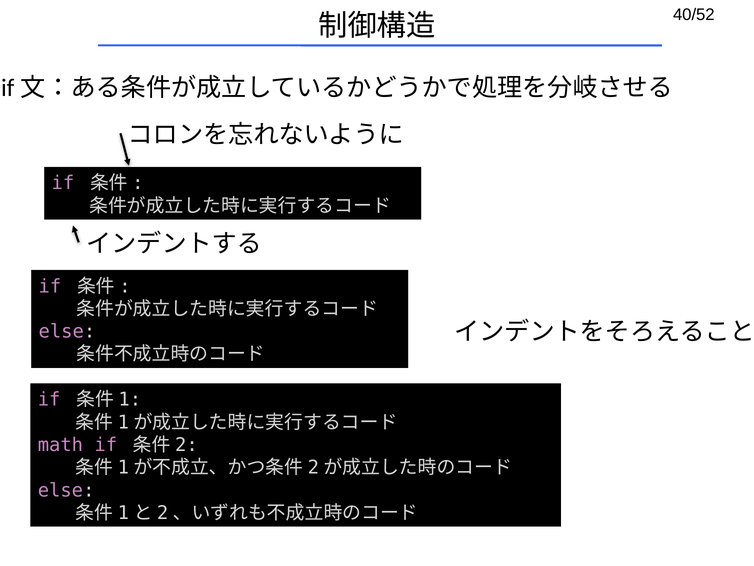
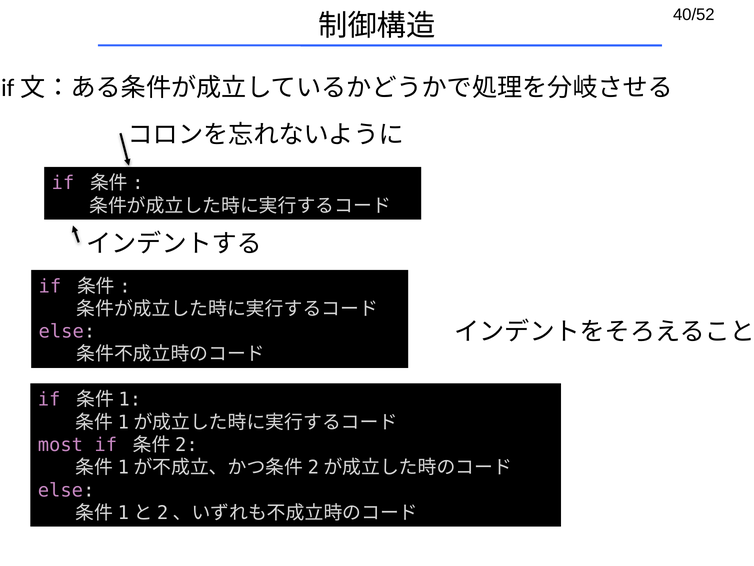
math: math -> most
